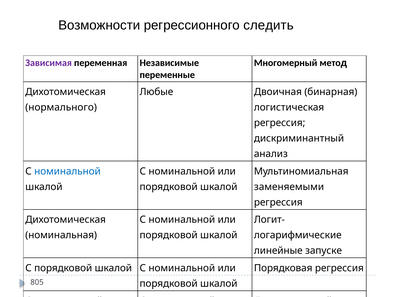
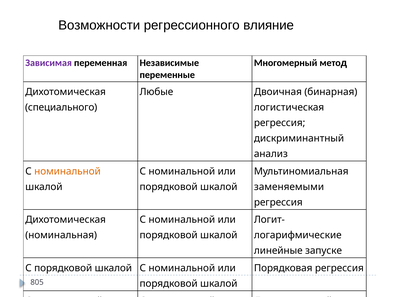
следить: следить -> влияние
нормального: нормального -> специального
номинальной at (67, 171) colour: blue -> orange
